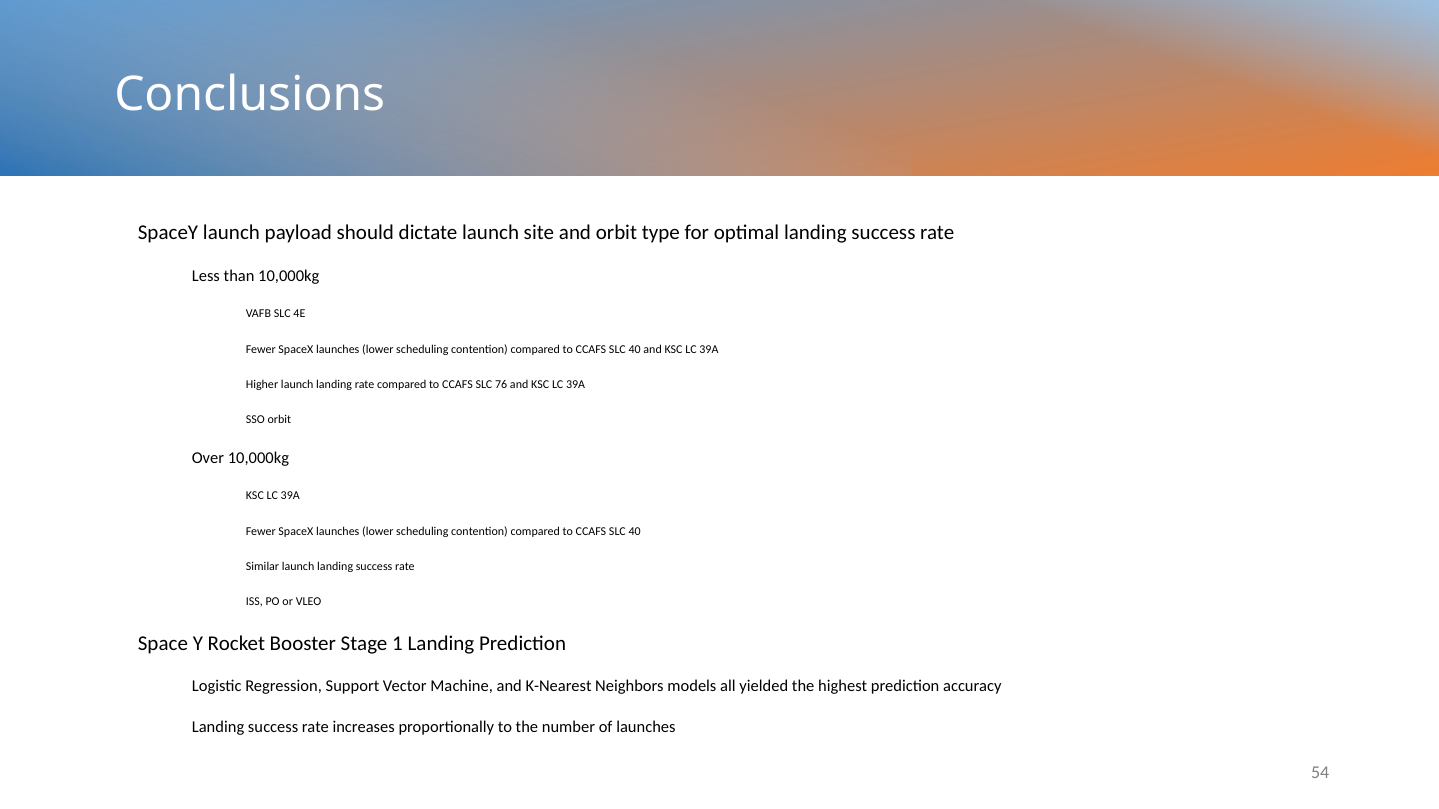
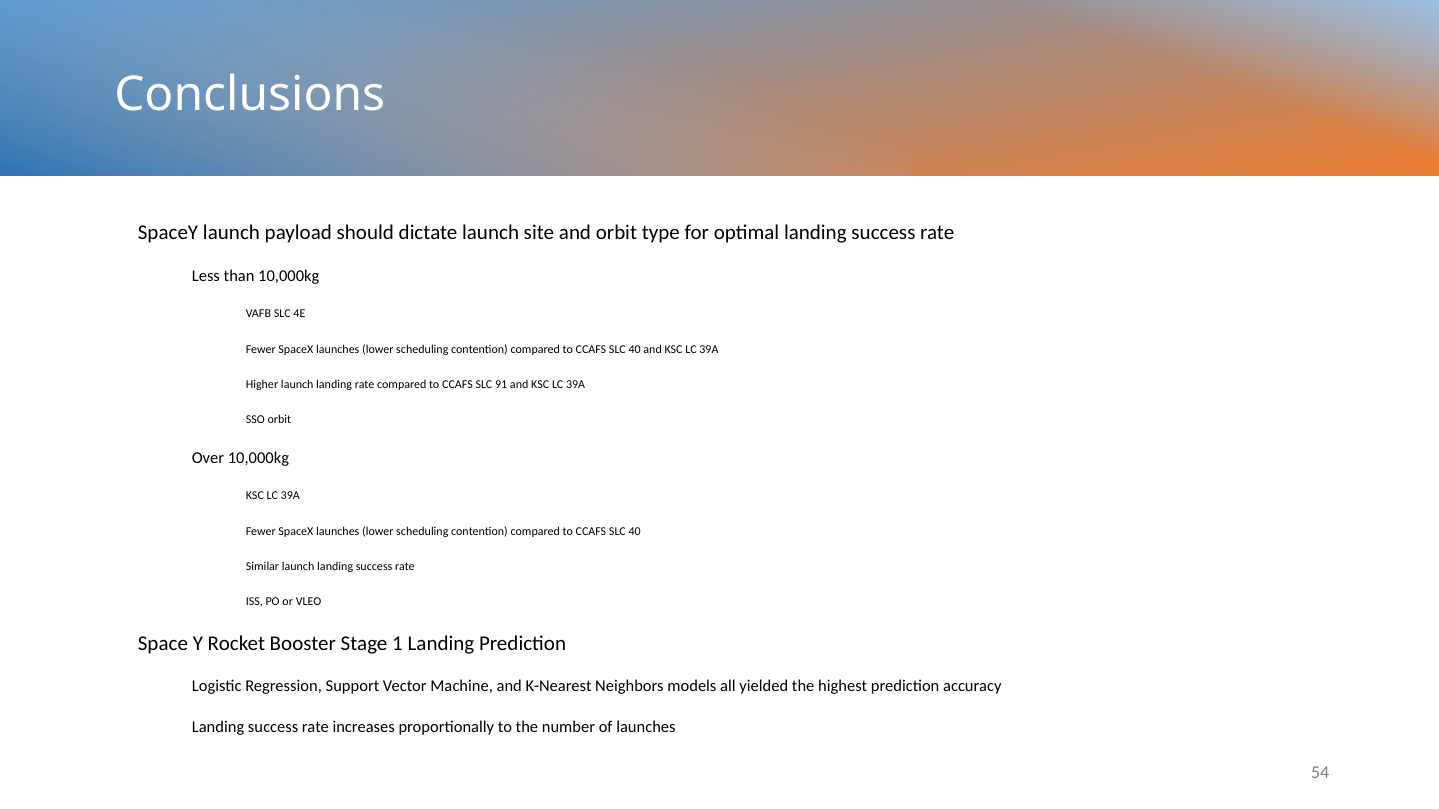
76: 76 -> 91
